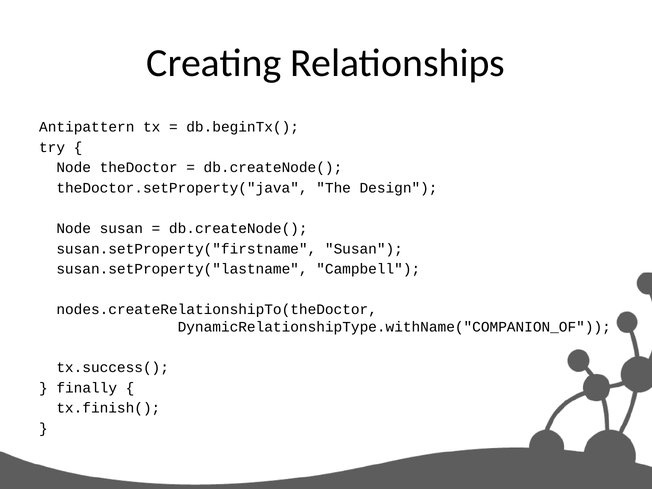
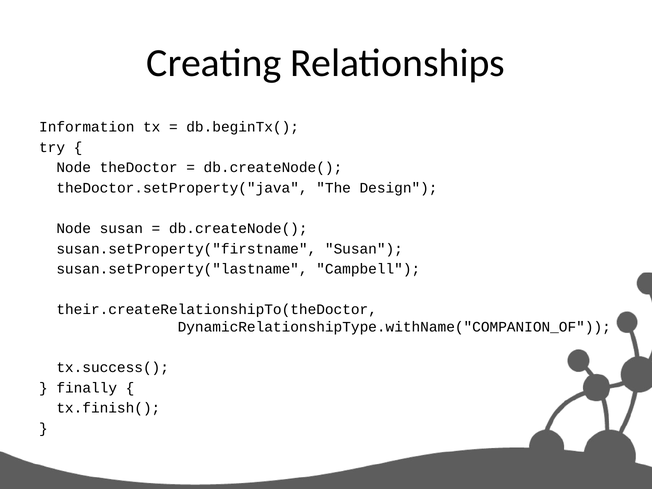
Antipattern: Antipattern -> Information
nodes.createRelationshipTo(theDoctor: nodes.createRelationshipTo(theDoctor -> their.createRelationshipTo(theDoctor
